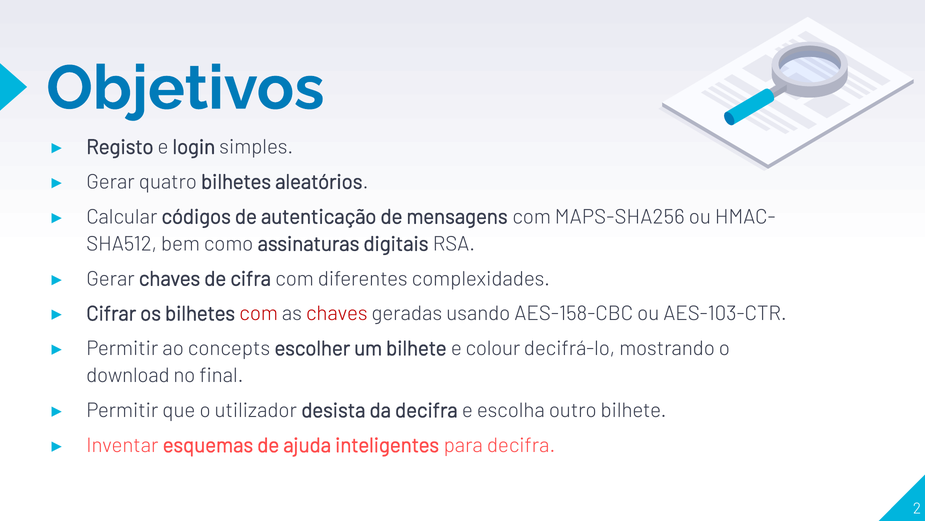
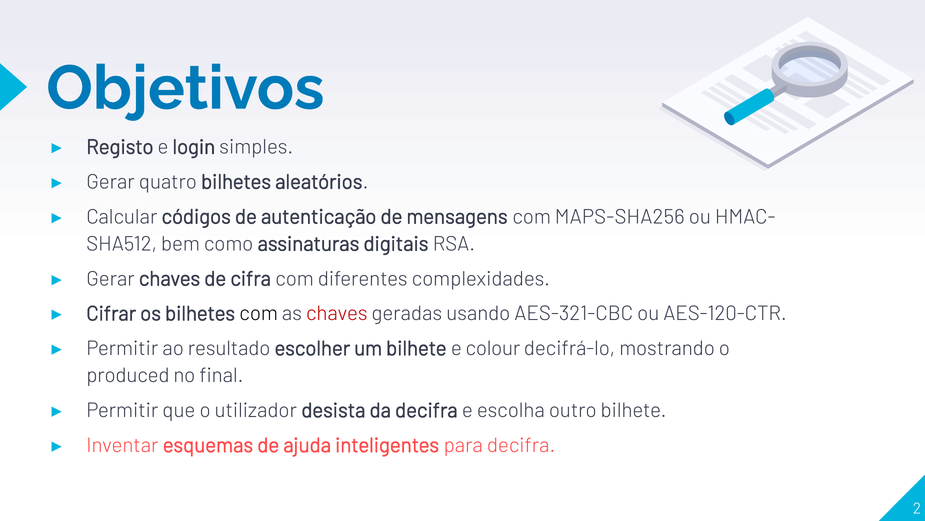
com at (259, 313) colour: red -> black
AES-158-CBC: AES-158-CBC -> AES-321-CBC
AES-103-CTR: AES-103-CTR -> AES-120-CTR
concepts: concepts -> resultado
download: download -> produced
